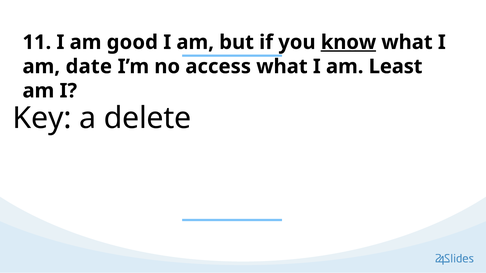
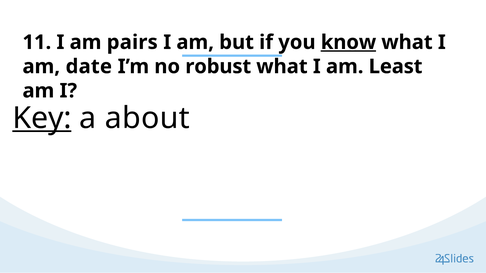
good: good -> pairs
access: access -> robust
Key underline: none -> present
delete: delete -> about
